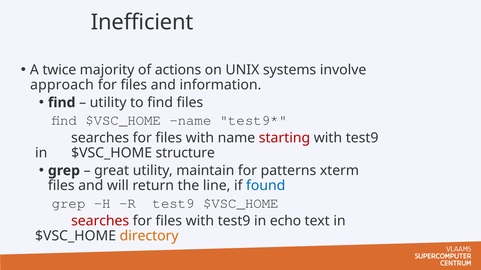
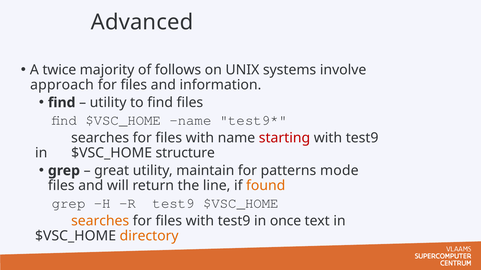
Inefficient: Inefficient -> Advanced
actions: actions -> follows
xterm: xterm -> mode
found colour: blue -> orange
searches at (100, 221) colour: red -> orange
echo: echo -> once
